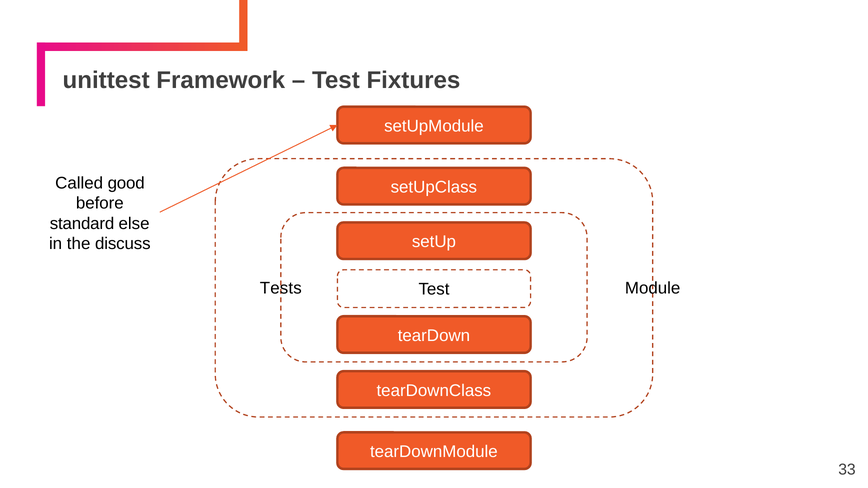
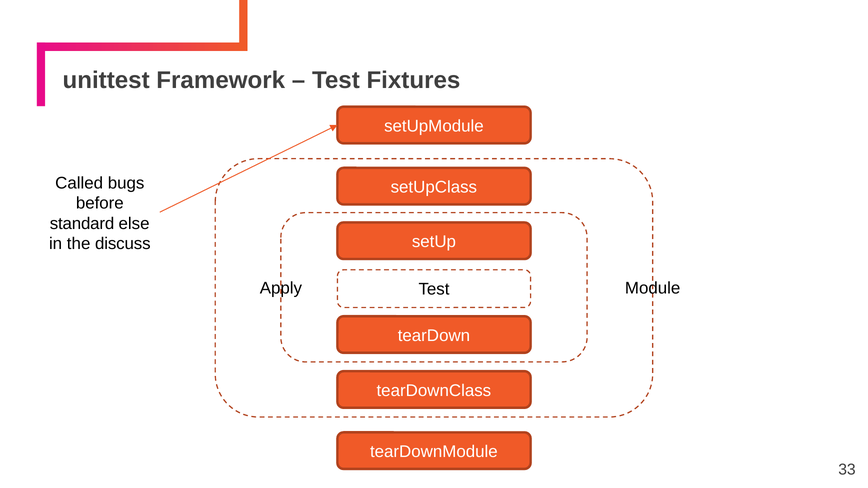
good: good -> bugs
Tests: Tests -> Apply
